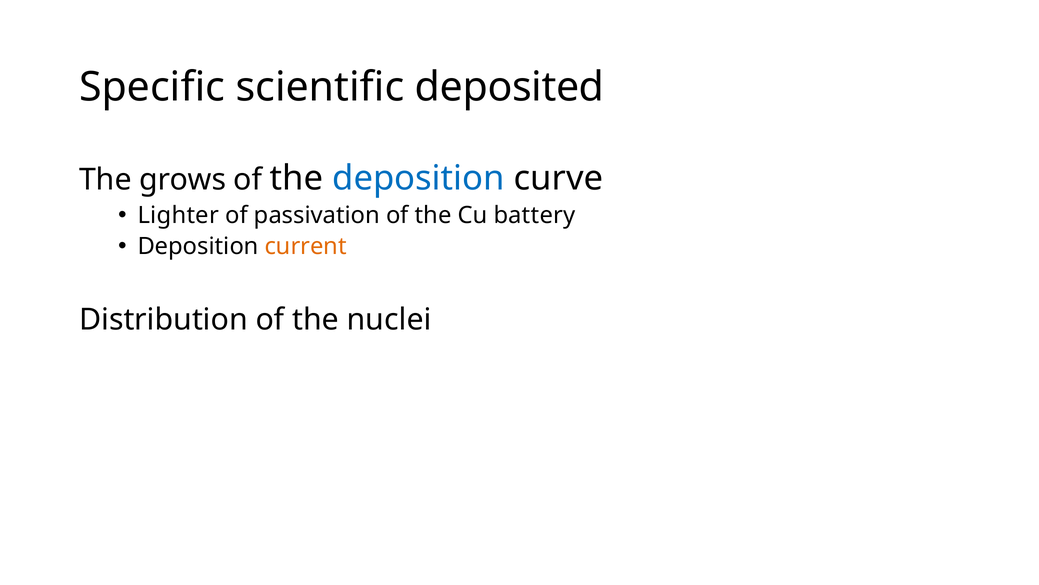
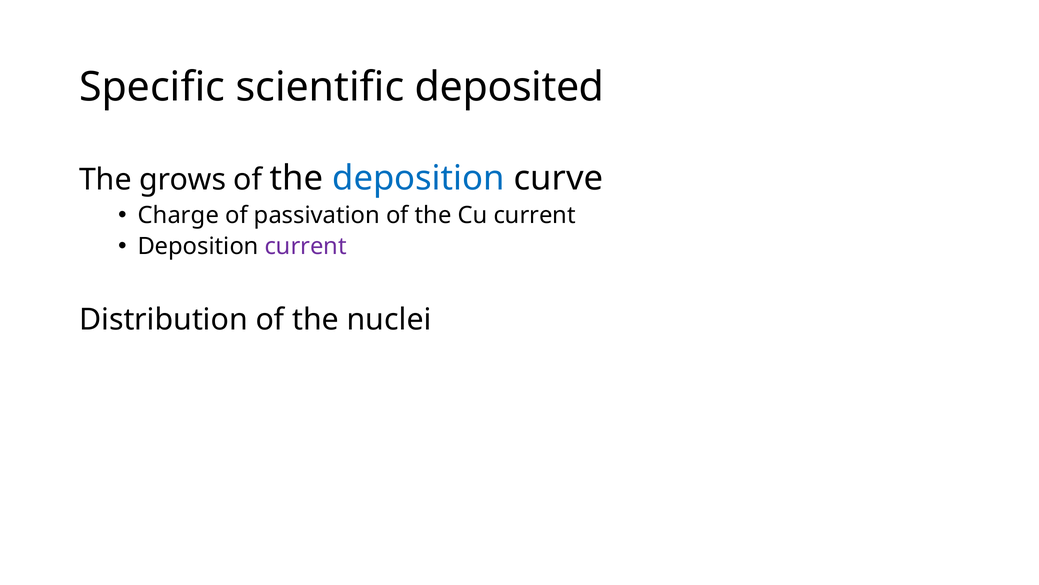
Lighter: Lighter -> Charge
Cu battery: battery -> current
current at (306, 246) colour: orange -> purple
